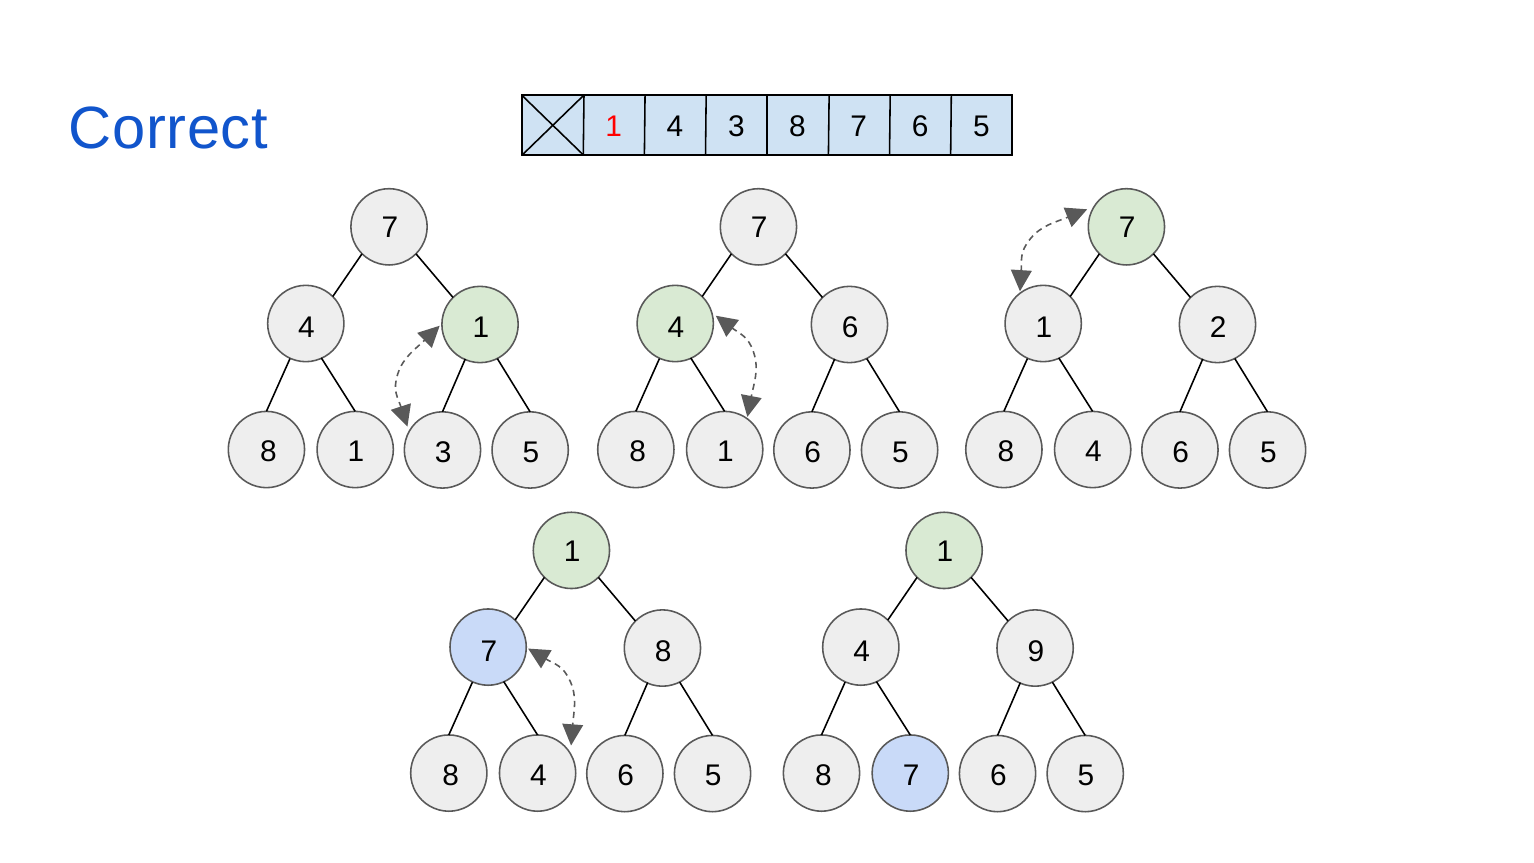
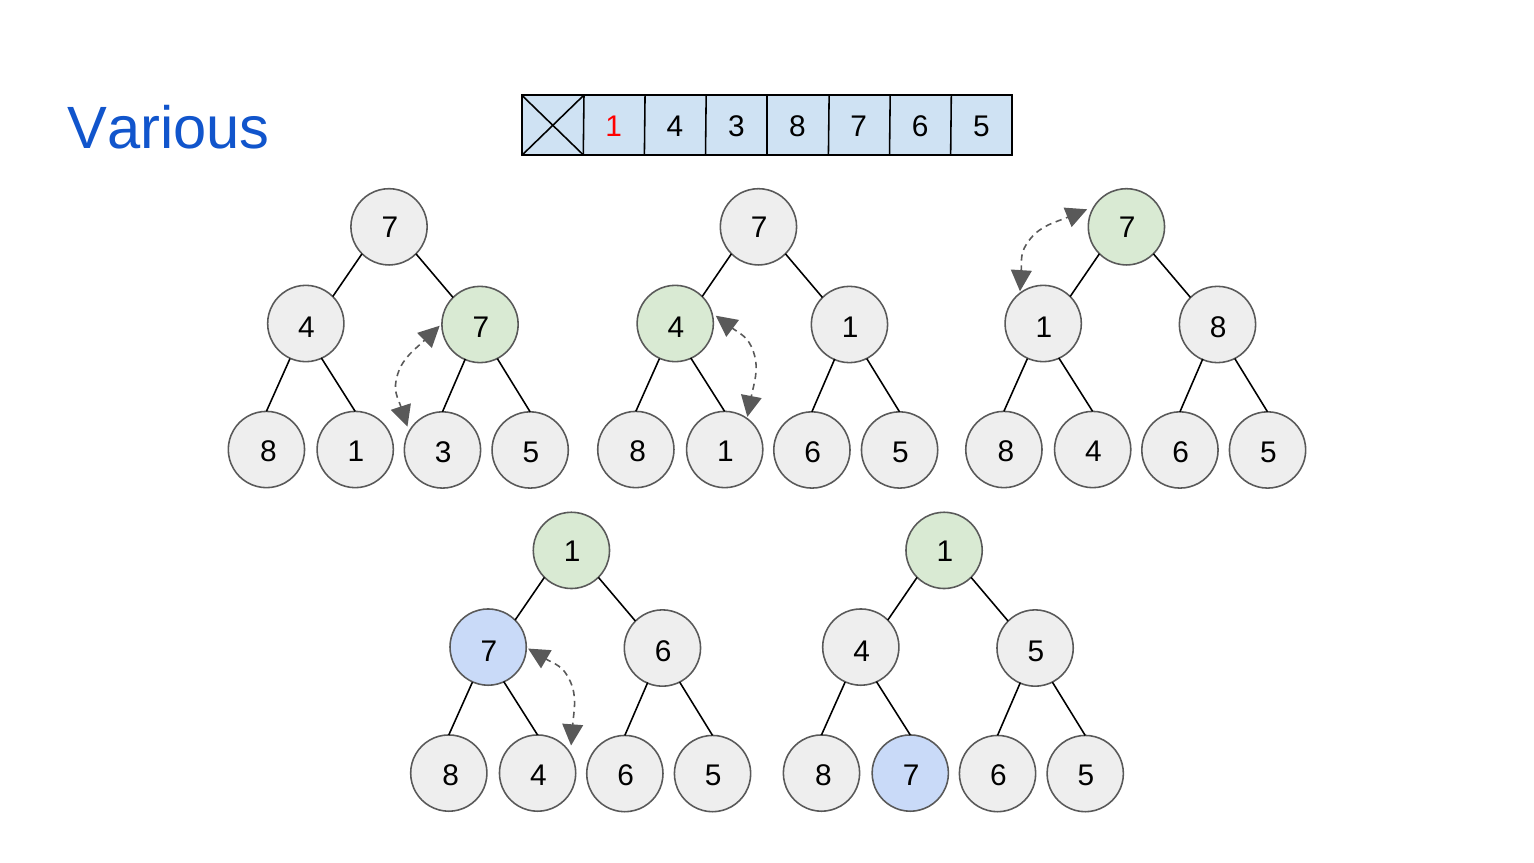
Correct: Correct -> Various
4 1: 1 -> 7
4 6: 6 -> 1
2 at (1218, 328): 2 -> 8
8 at (663, 651): 8 -> 6
4 9: 9 -> 5
